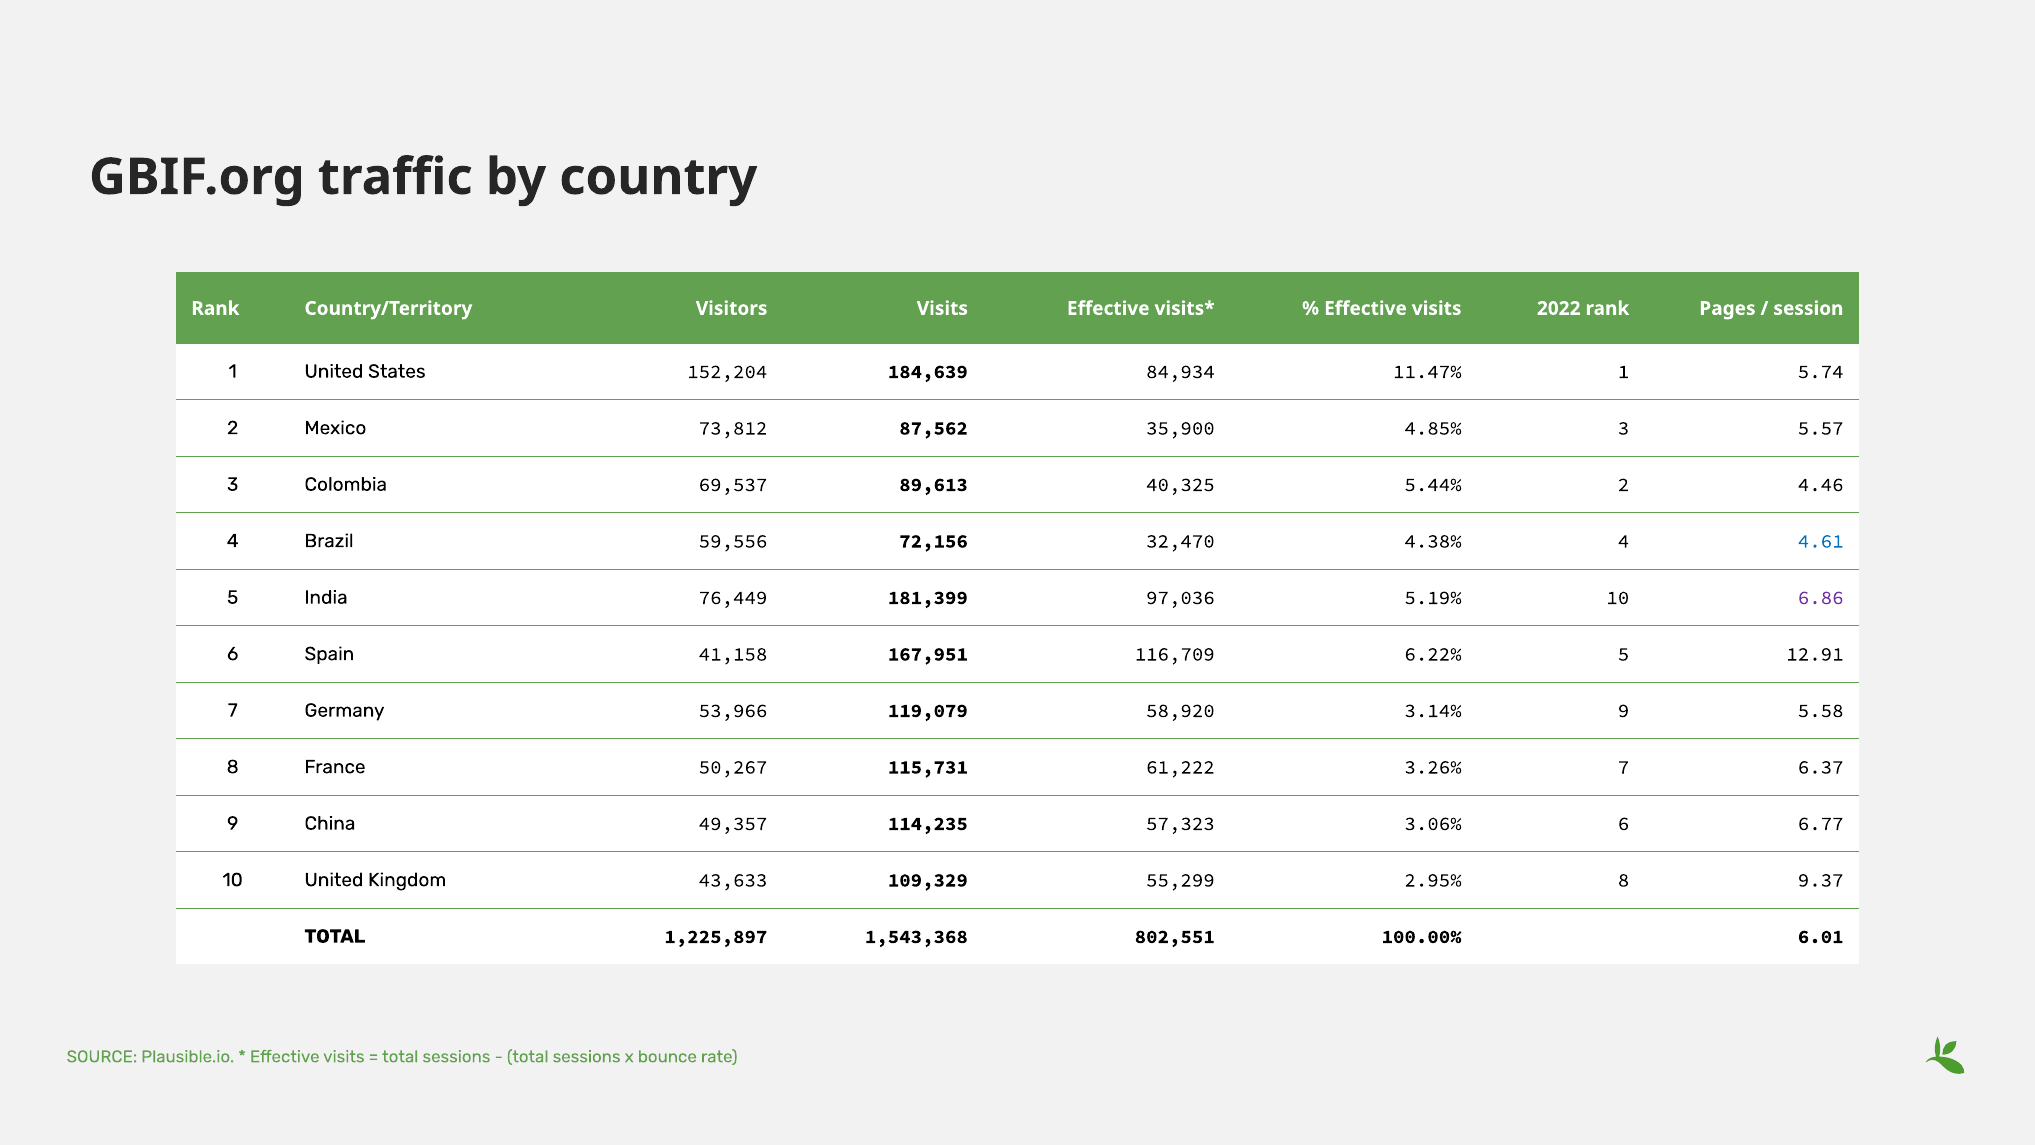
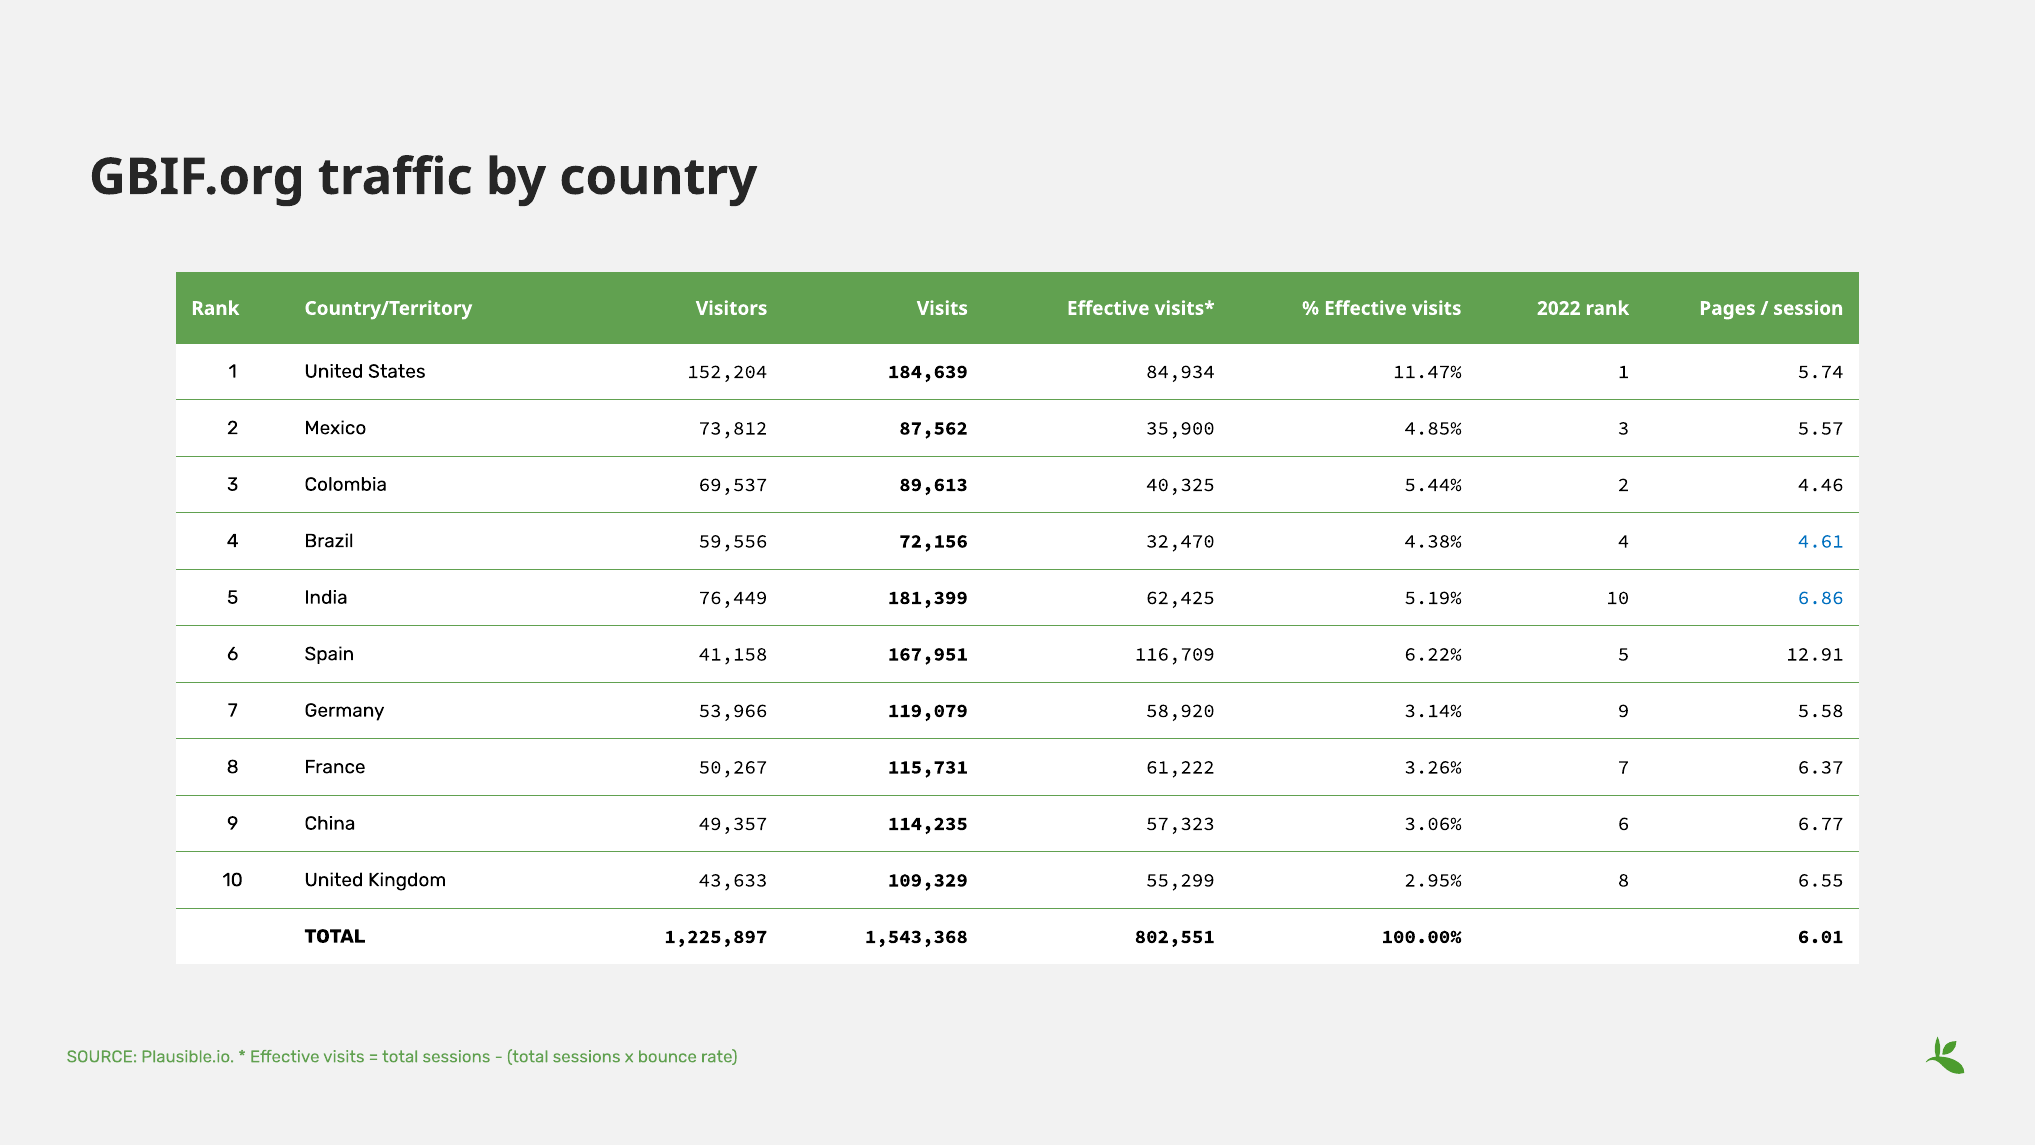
97,036: 97,036 -> 62,425
6.86 colour: purple -> blue
9.37: 9.37 -> 6.55
